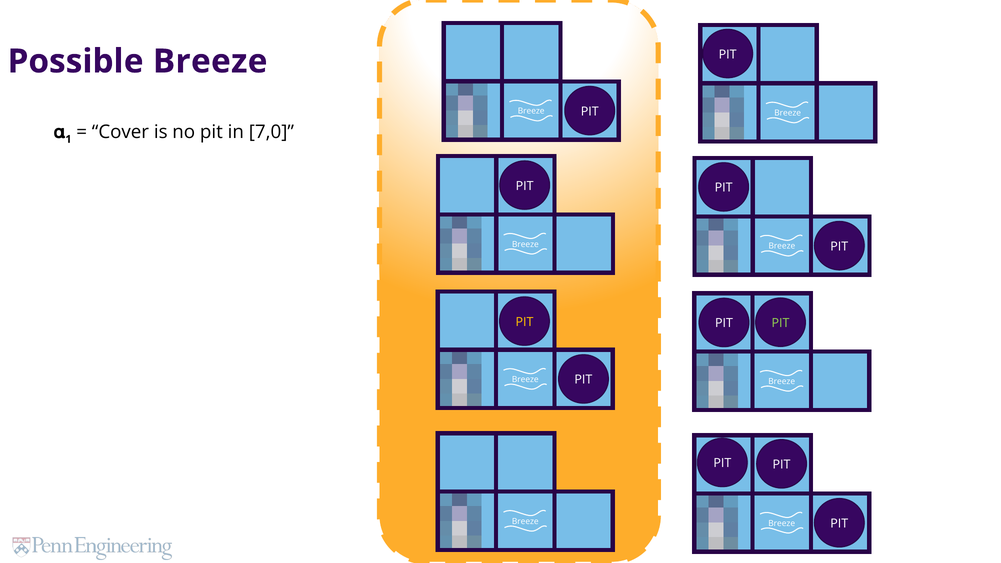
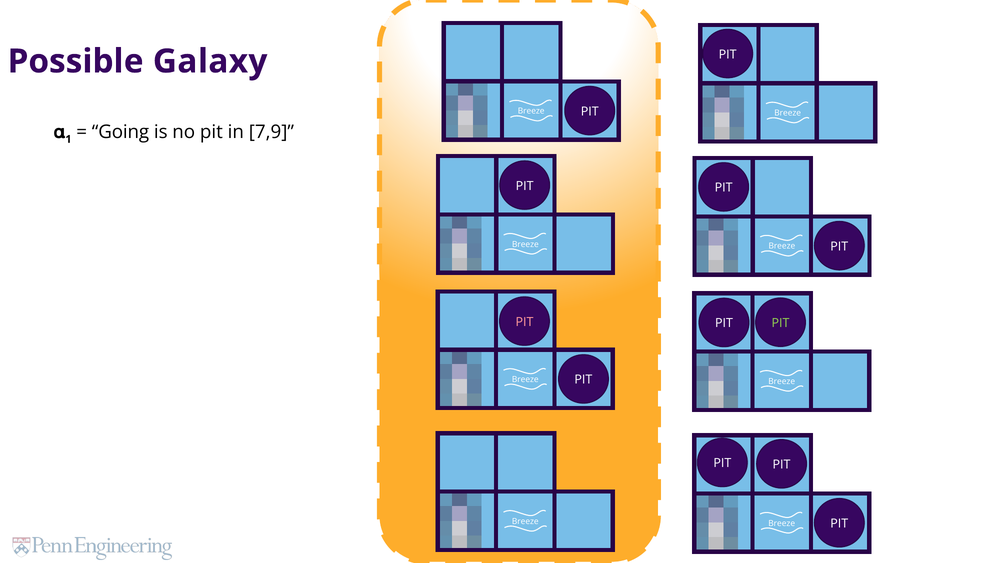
Possible Breeze: Breeze -> Galaxy
Cover: Cover -> Going
7,0: 7,0 -> 7,9
PIT at (524, 322) colour: yellow -> pink
